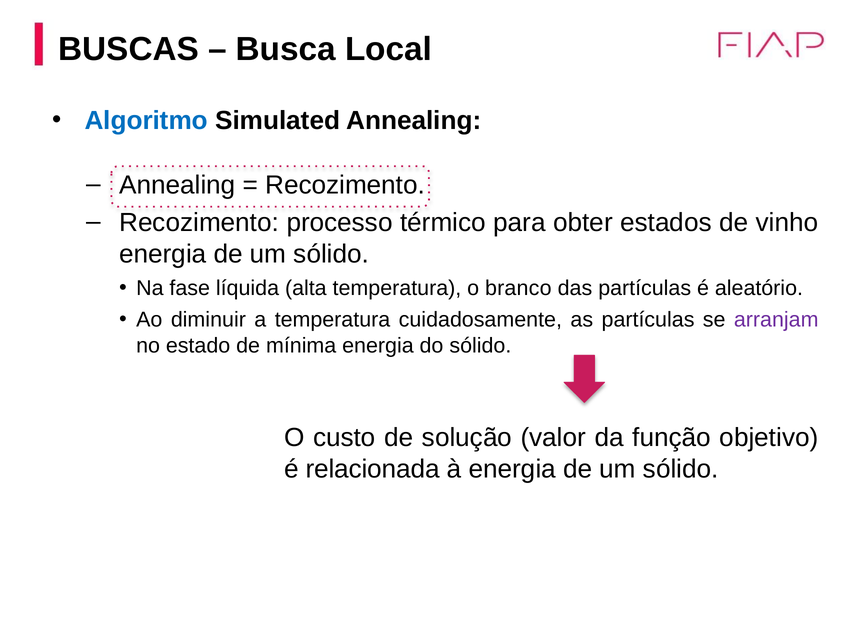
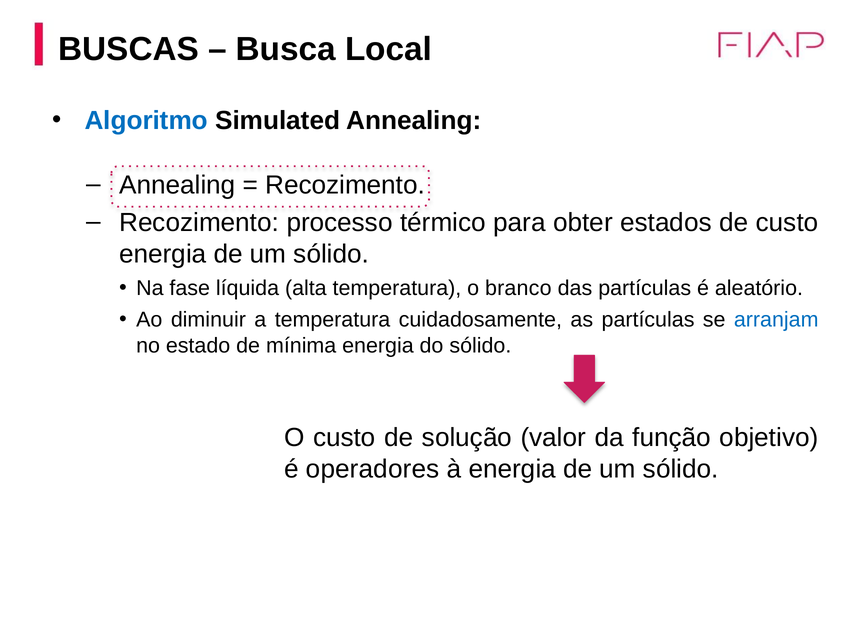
de vinho: vinho -> custo
arranjam colour: purple -> blue
relacionada: relacionada -> operadores
